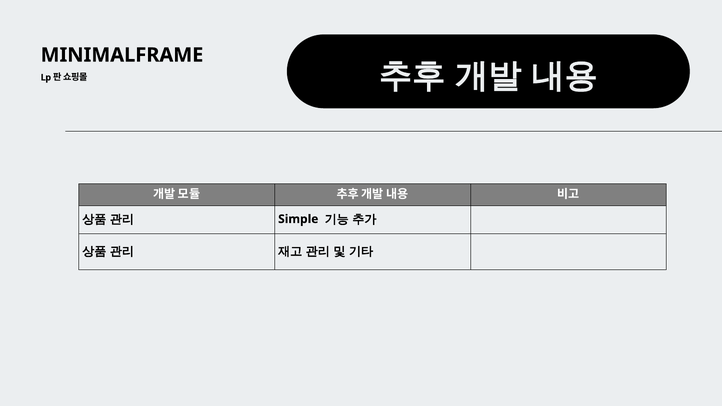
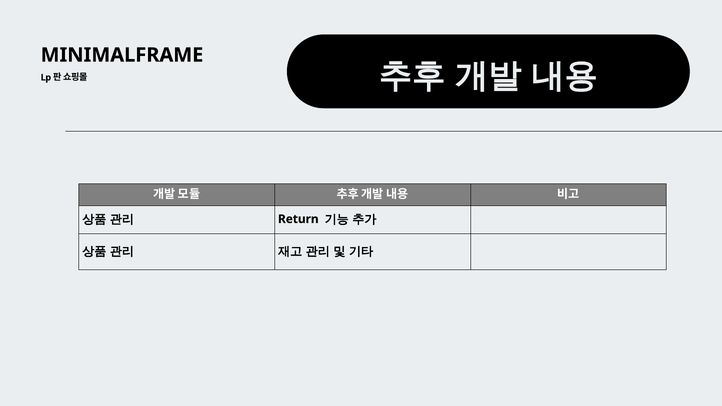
Simple: Simple -> Return
